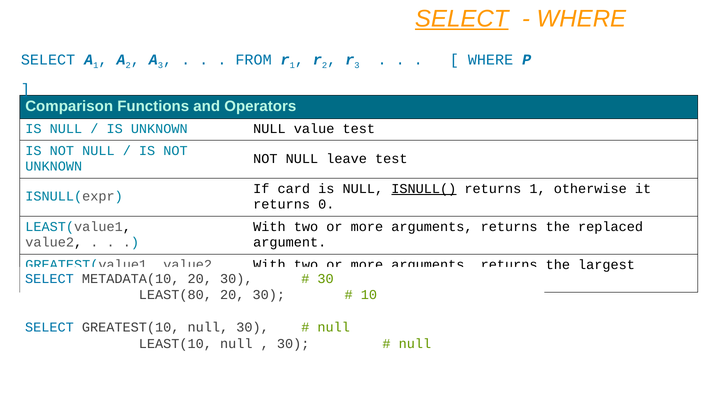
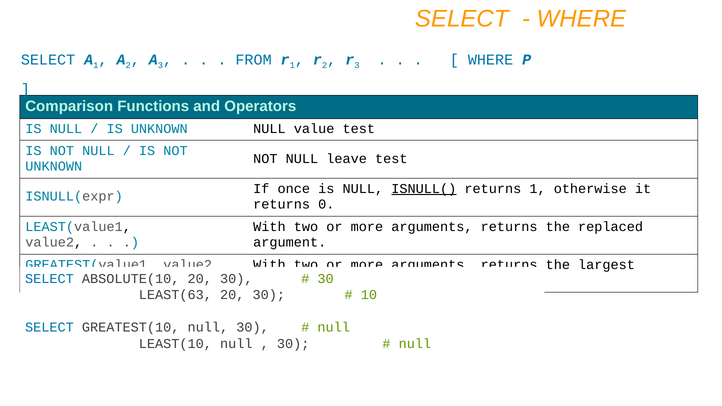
SELECT at (462, 19) underline: present -> none
card: card -> once
METADATA(10: METADATA(10 -> ABSOLUTE(10
LEAST(80: LEAST(80 -> LEAST(63
